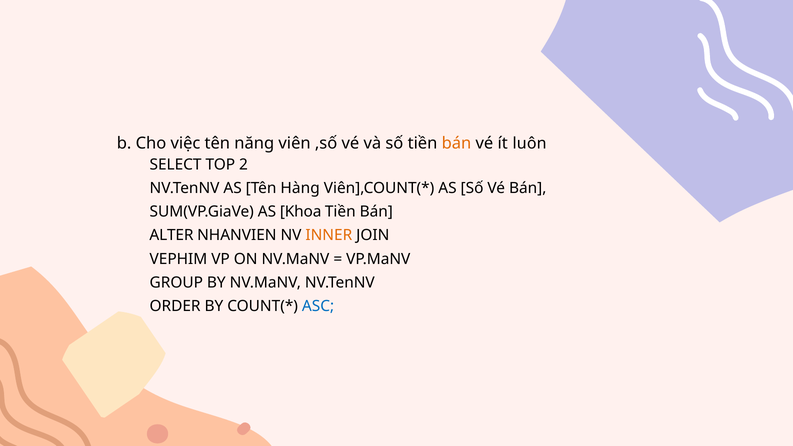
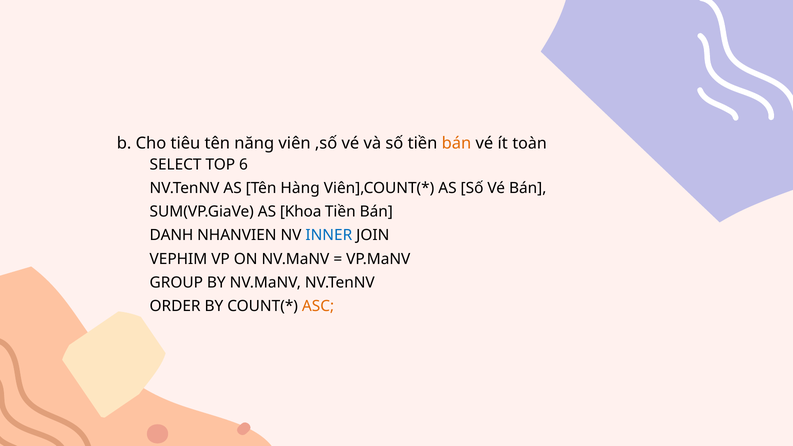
việc: việc -> tiêu
luôn: luôn -> toàn
2: 2 -> 6
ALTER: ALTER -> DANH
INNER colour: orange -> blue
ASC colour: blue -> orange
